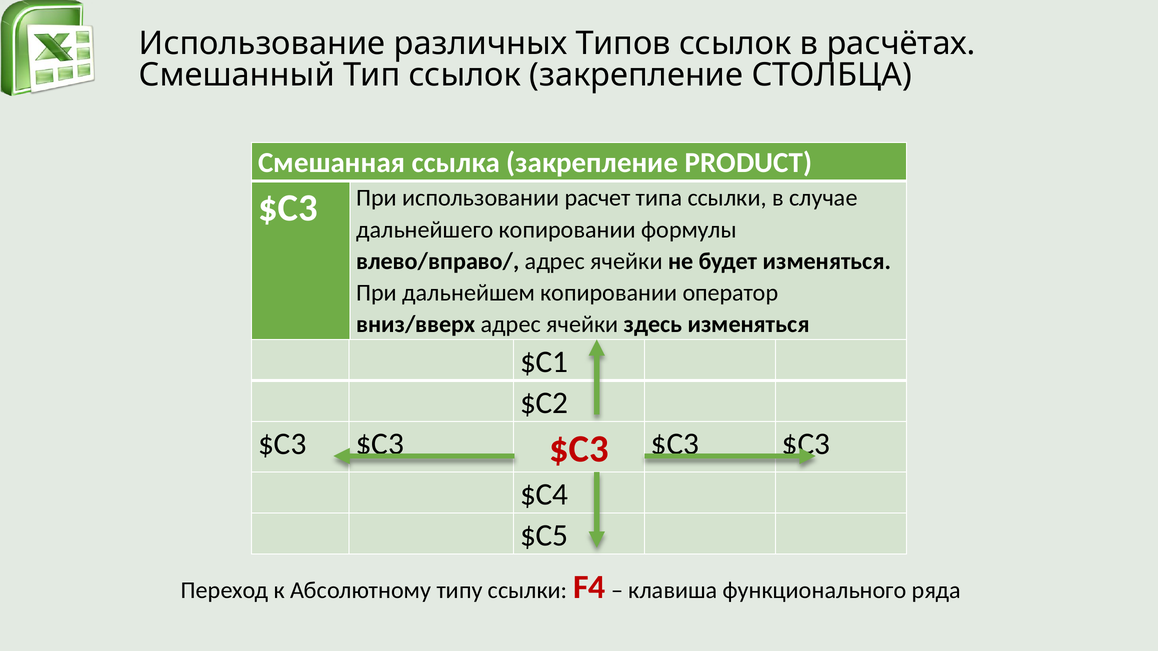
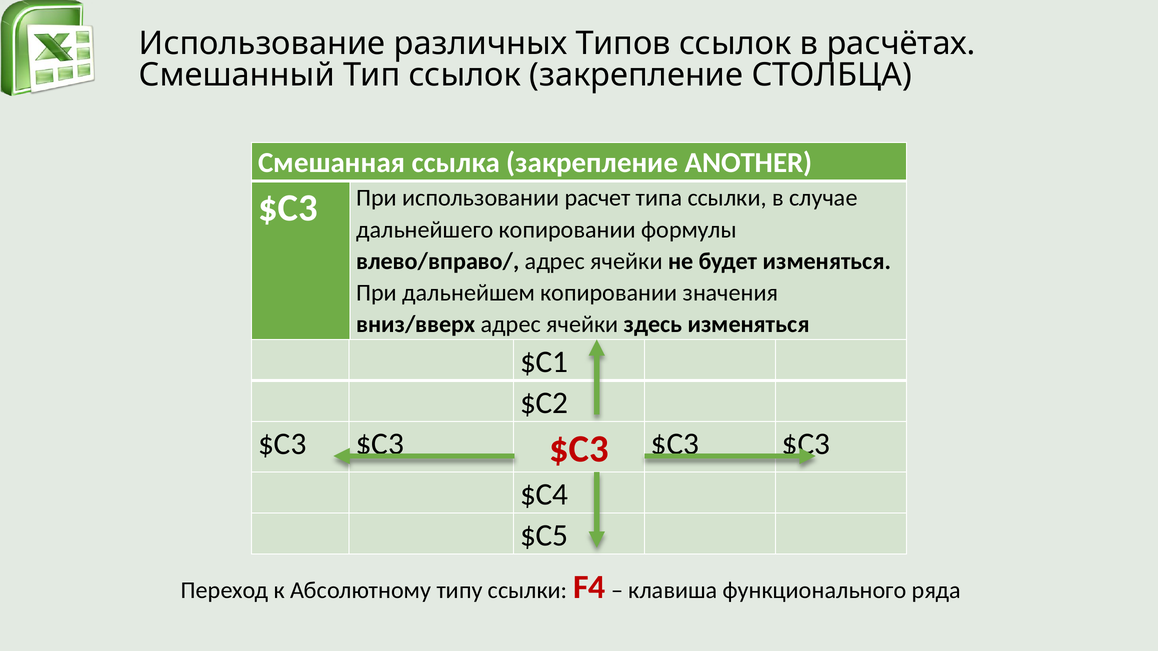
PRODUCT: PRODUCT -> ANOTHER
оператор: оператор -> значения
